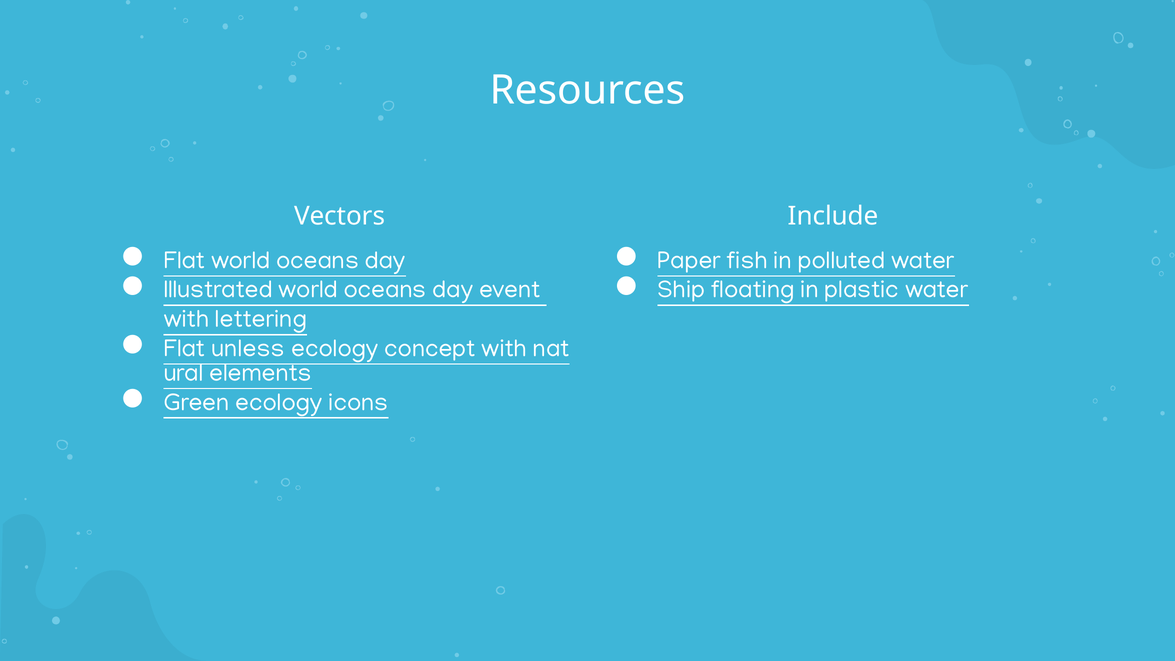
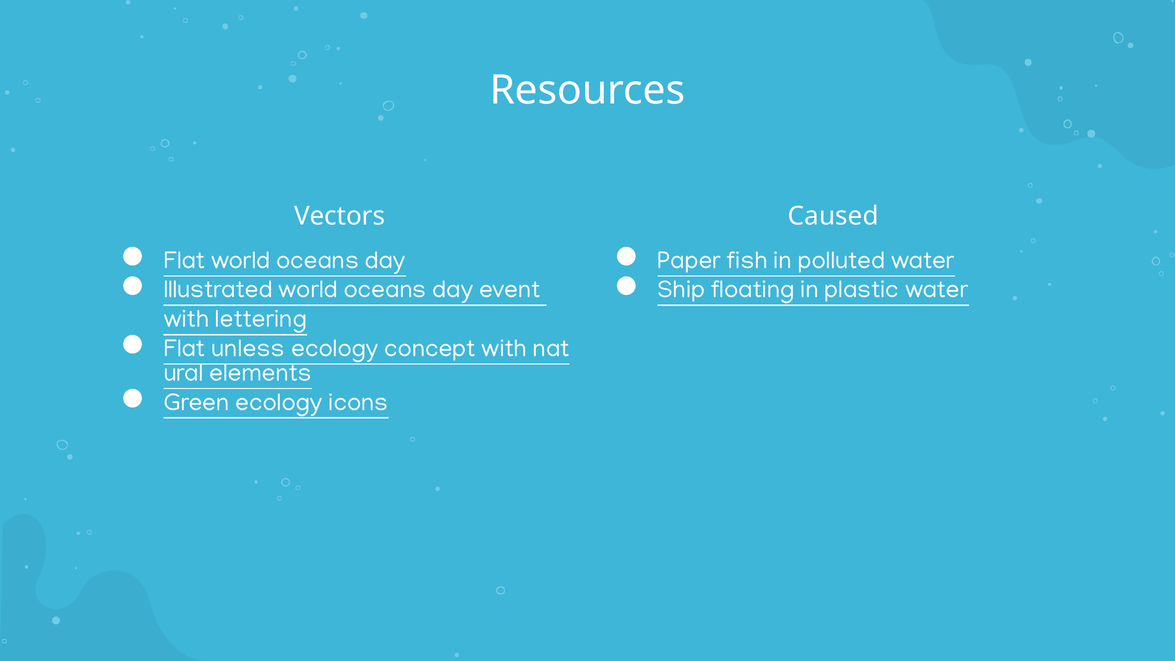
Include: Include -> Caused
